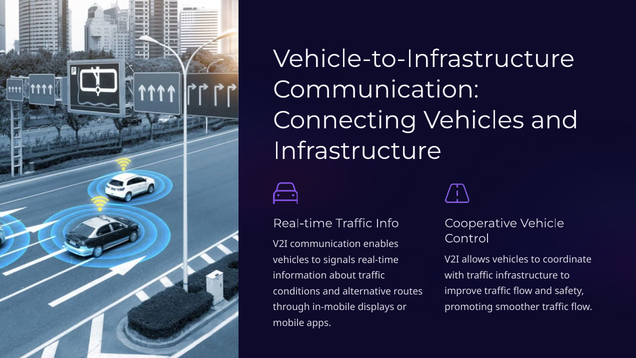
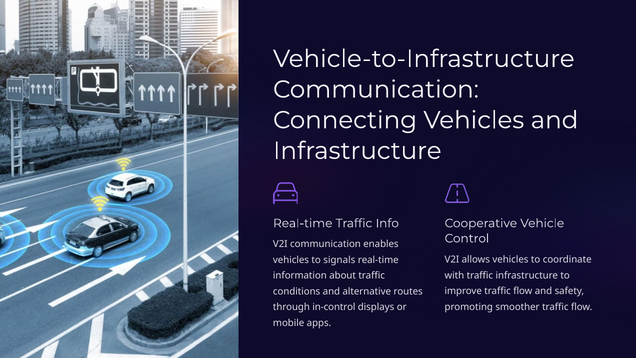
in-mobile: in-mobile -> in-control
